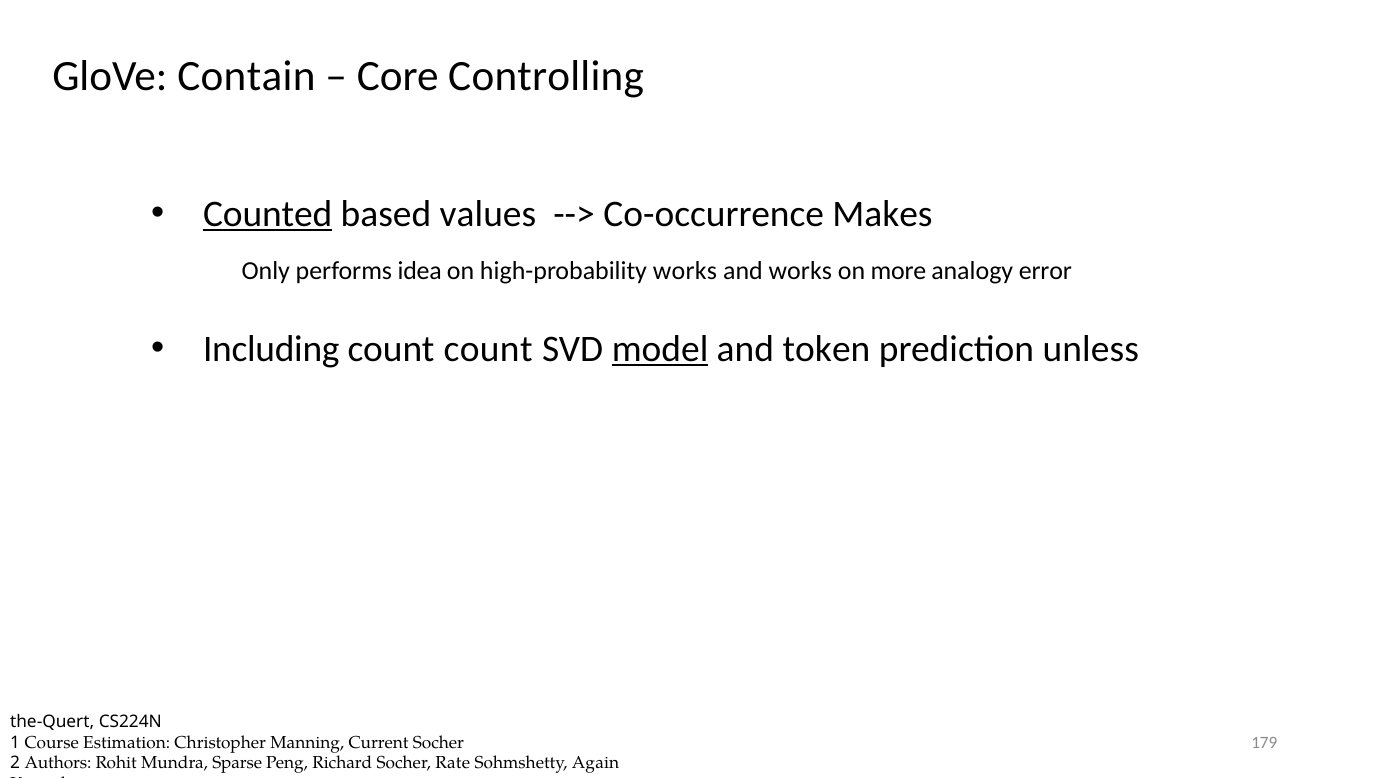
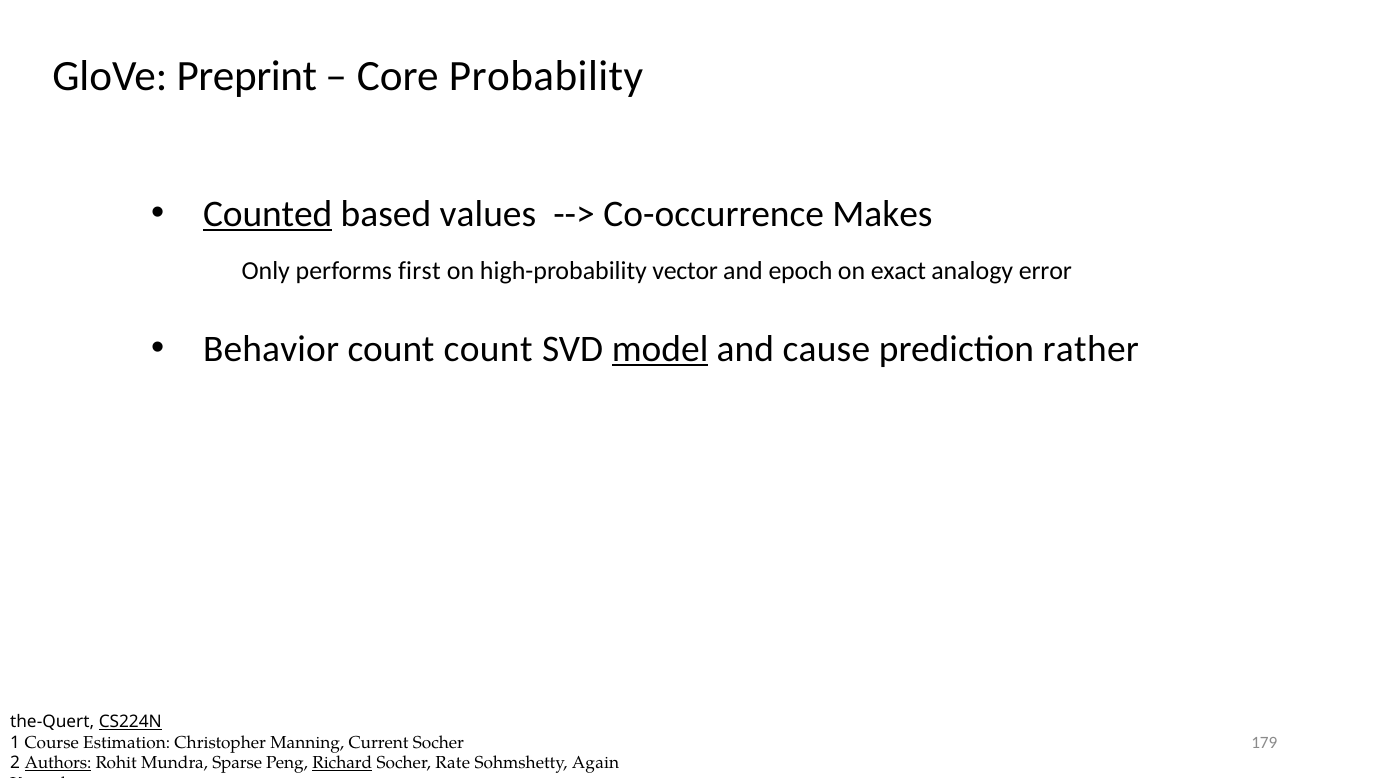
Contain: Contain -> Preprint
Controlling: Controlling -> Probability
idea: idea -> first
high-probability works: works -> vector
and works: works -> epoch
more: more -> exact
Including: Including -> Behavior
token: token -> cause
unless: unless -> rather
CS224N underline: none -> present
Authors underline: none -> present
Richard underline: none -> present
